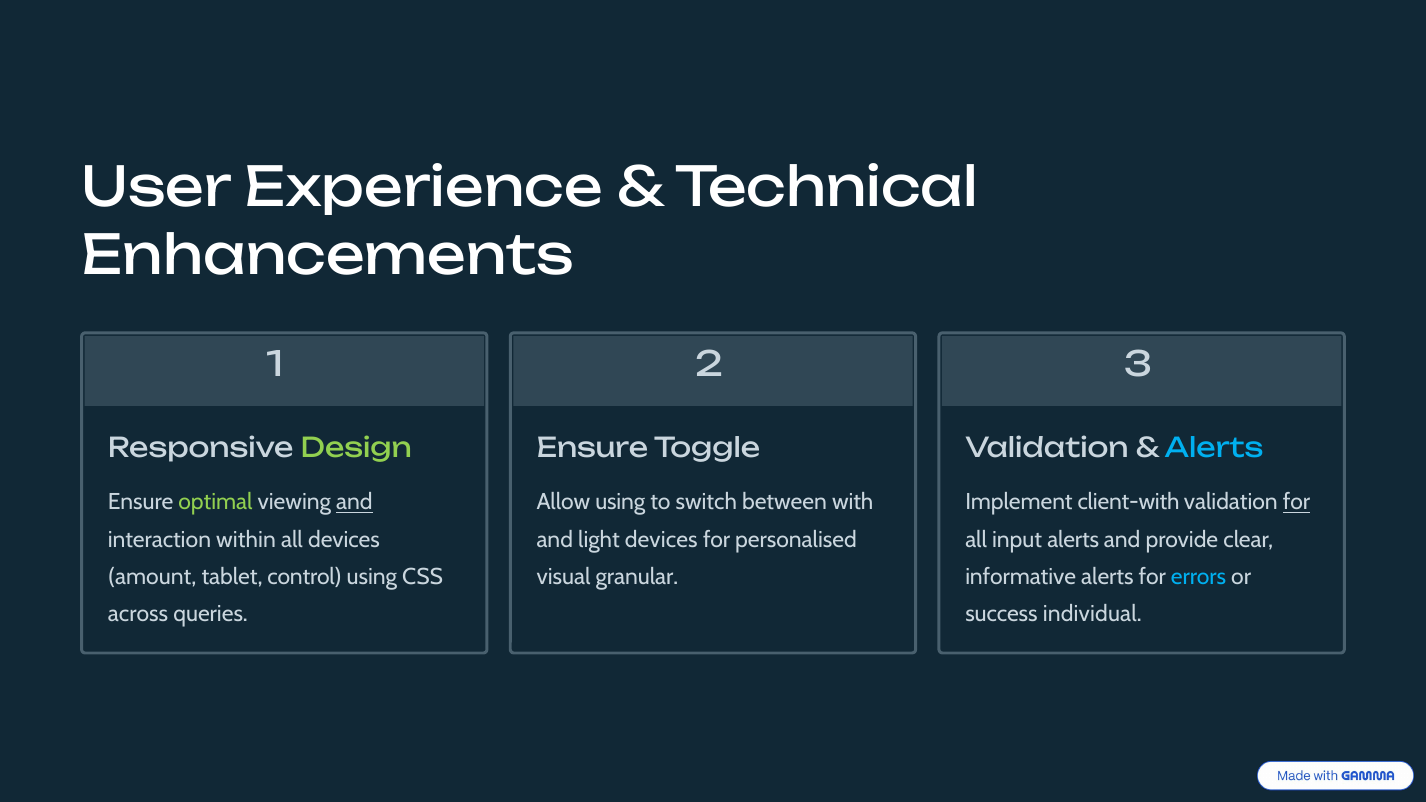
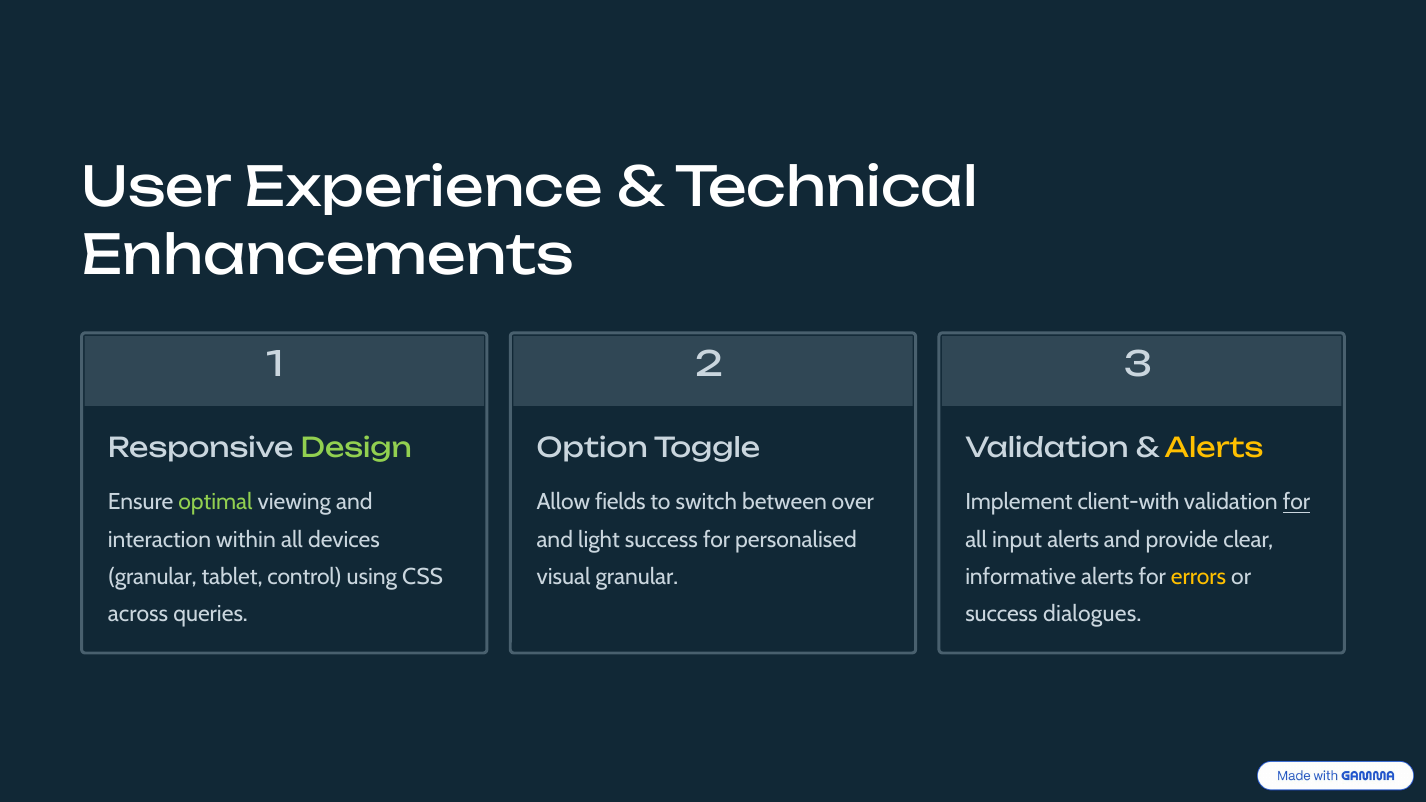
Ensure at (592, 449): Ensure -> Option
Alerts at (1214, 449) colour: light blue -> yellow
and at (354, 502) underline: present -> none
Allow using: using -> fields
with: with -> over
light devices: devices -> success
amount at (152, 577): amount -> granular
errors colour: light blue -> yellow
individual: individual -> dialogues
